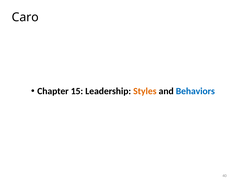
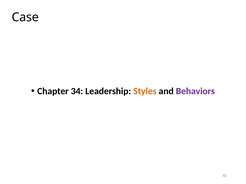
Caro: Caro -> Case
15: 15 -> 34
Behaviors colour: blue -> purple
